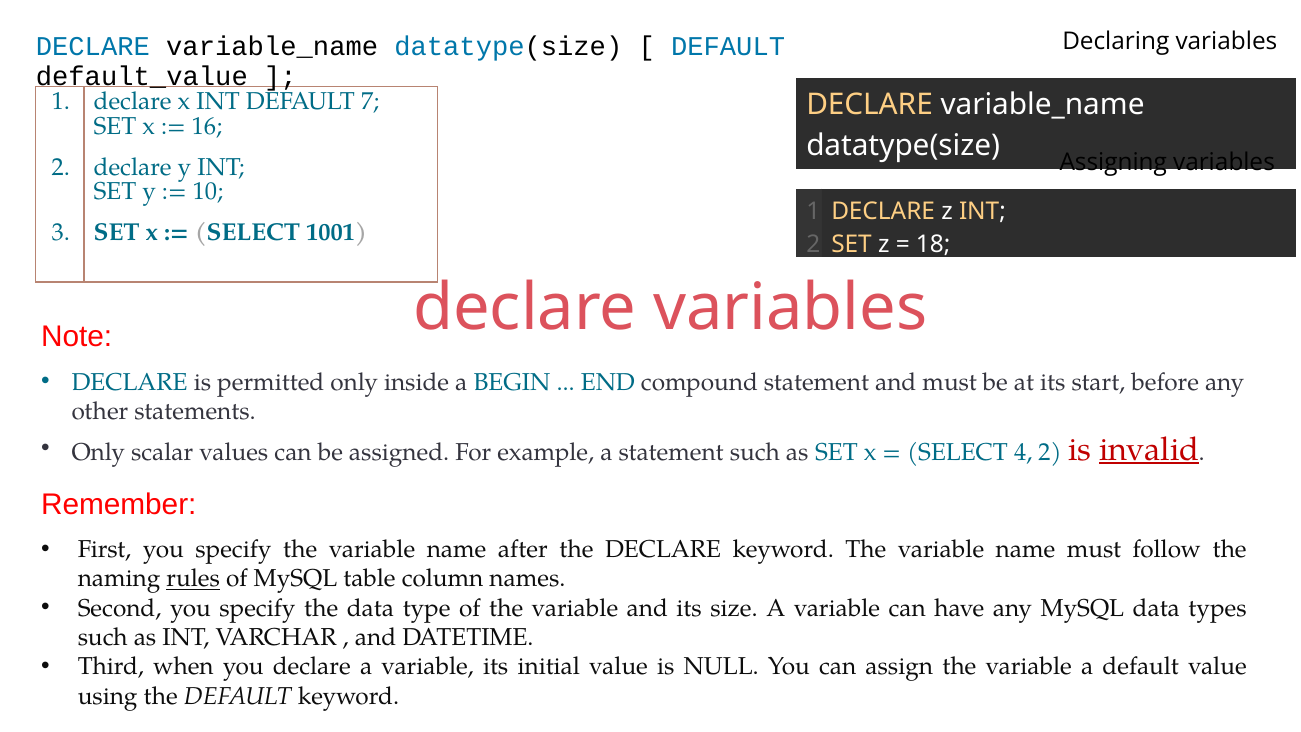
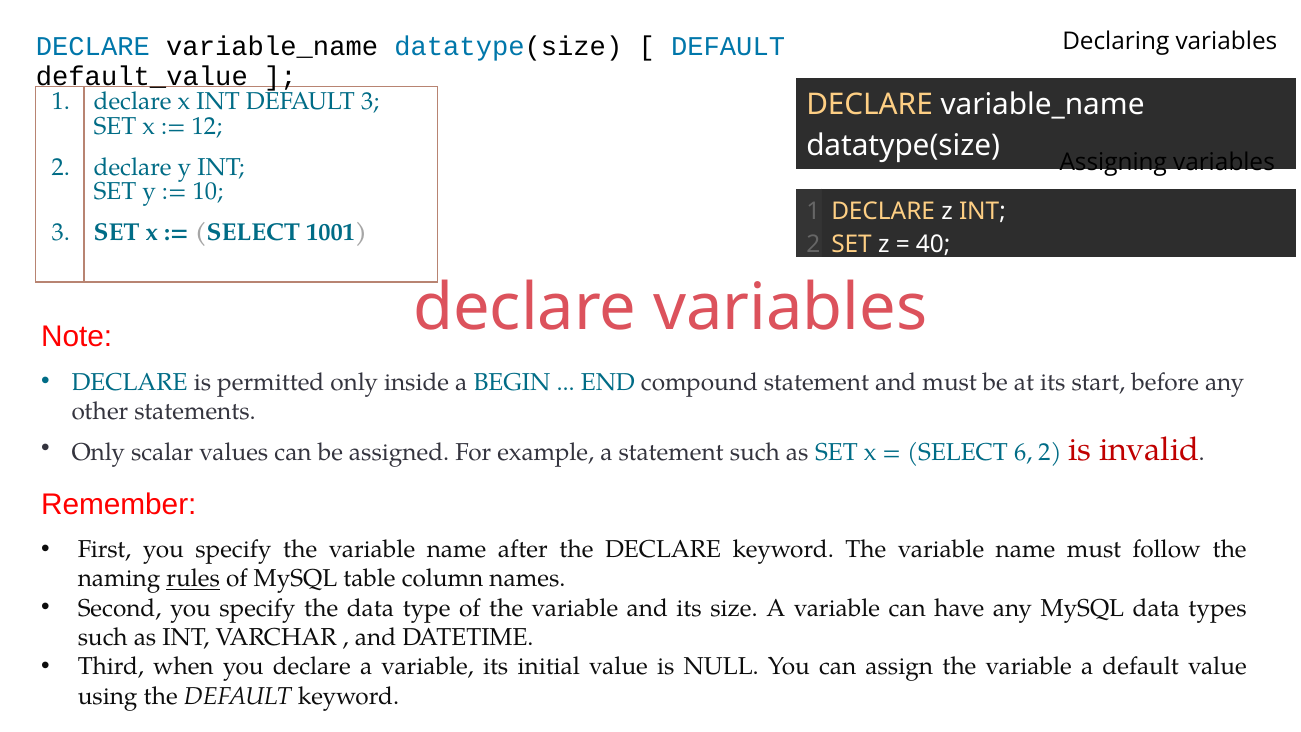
DEFAULT 7: 7 -> 3
16: 16 -> 12
18: 18 -> 40
4: 4 -> 6
invalid underline: present -> none
